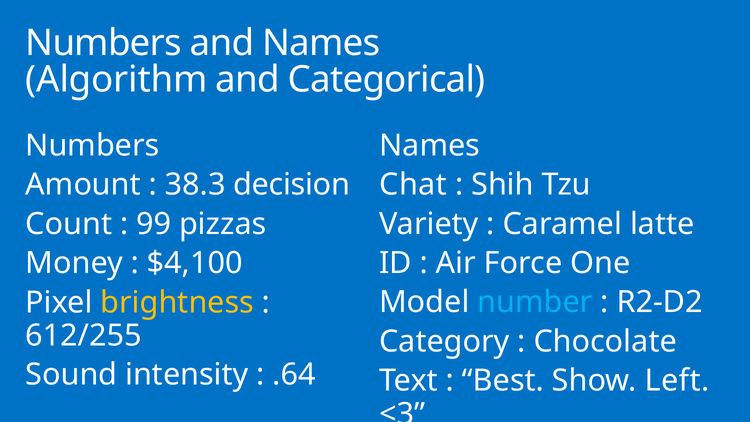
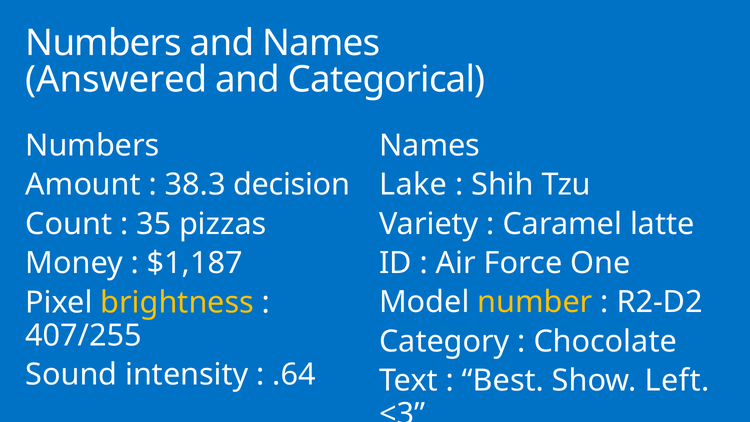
Algorithm: Algorithm -> Answered
Chat: Chat -> Lake
99: 99 -> 35
$4,100: $4,100 -> $1,187
number colour: light blue -> yellow
612/255: 612/255 -> 407/255
